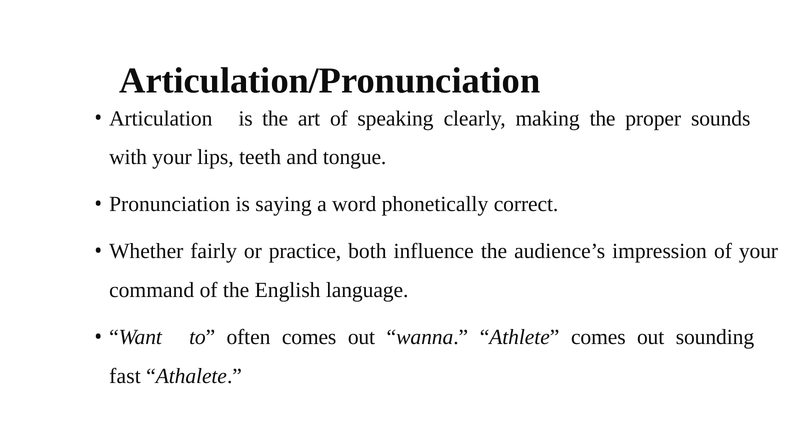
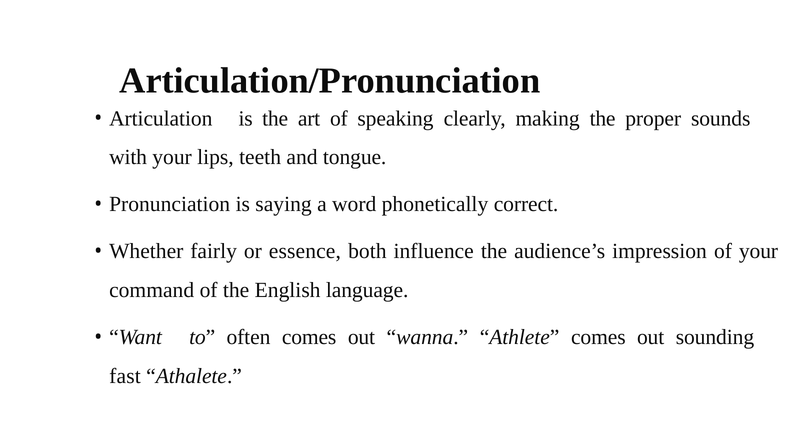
practice: practice -> essence
